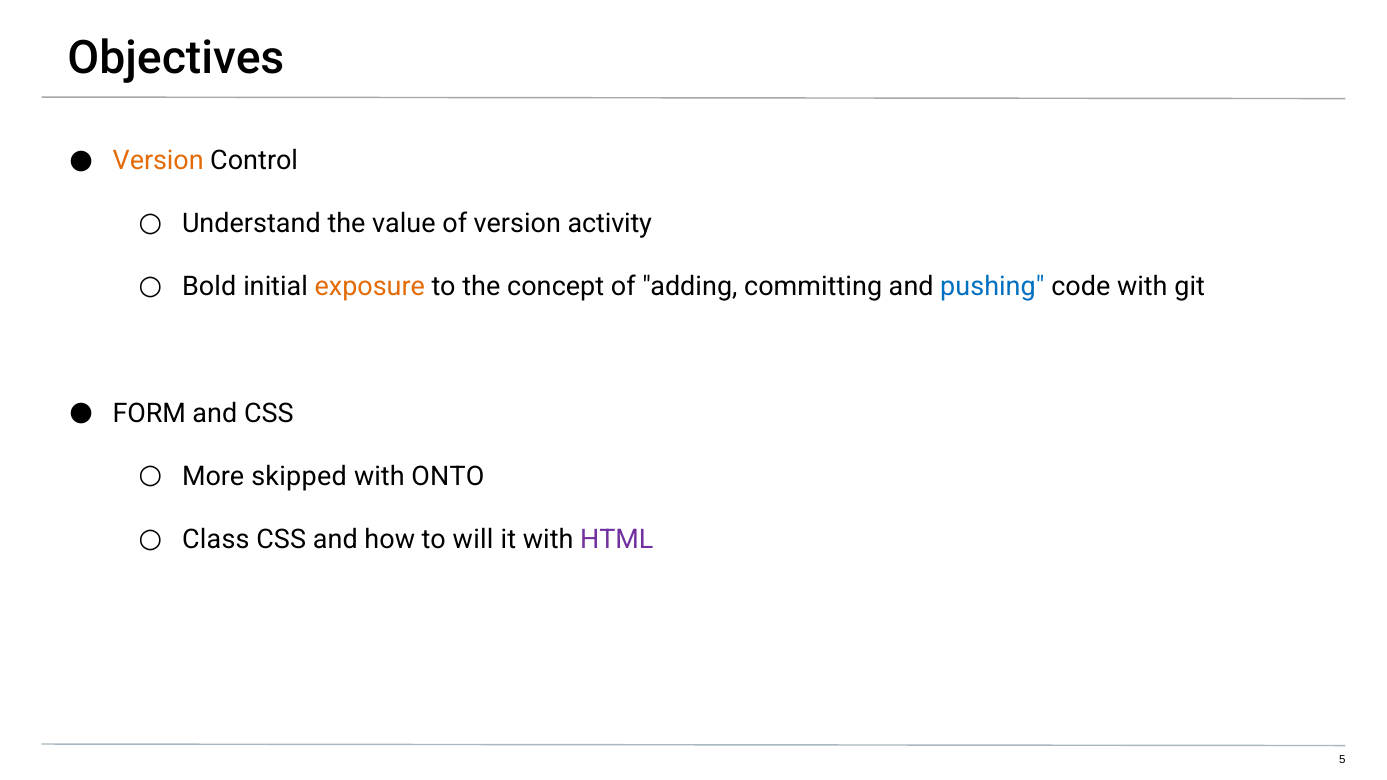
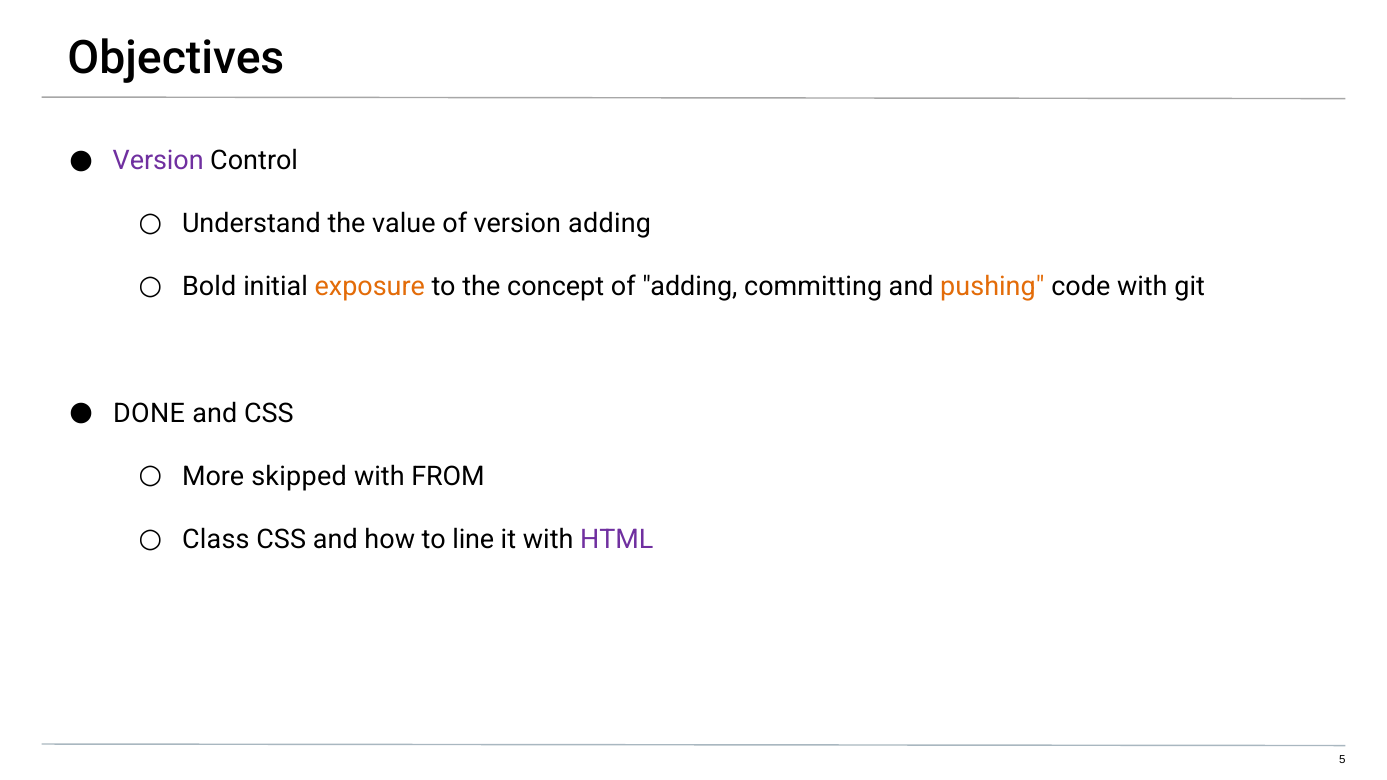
Version at (158, 161) colour: orange -> purple
version activity: activity -> adding
pushing colour: blue -> orange
FORM: FORM -> DONE
ONTO: ONTO -> FROM
will: will -> line
